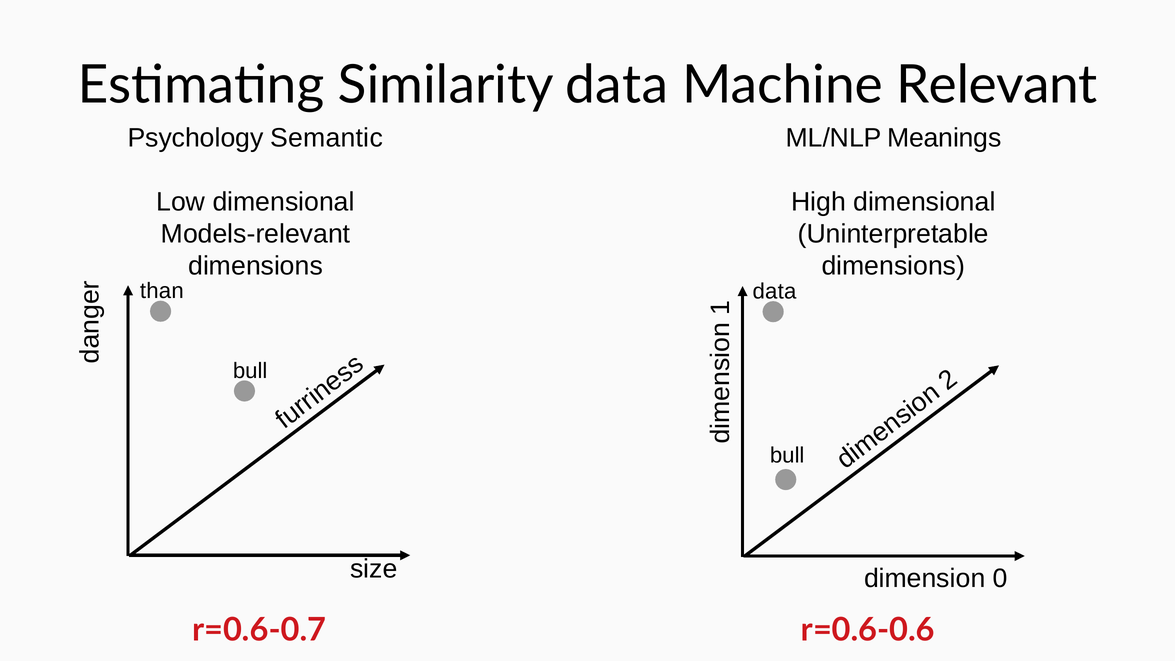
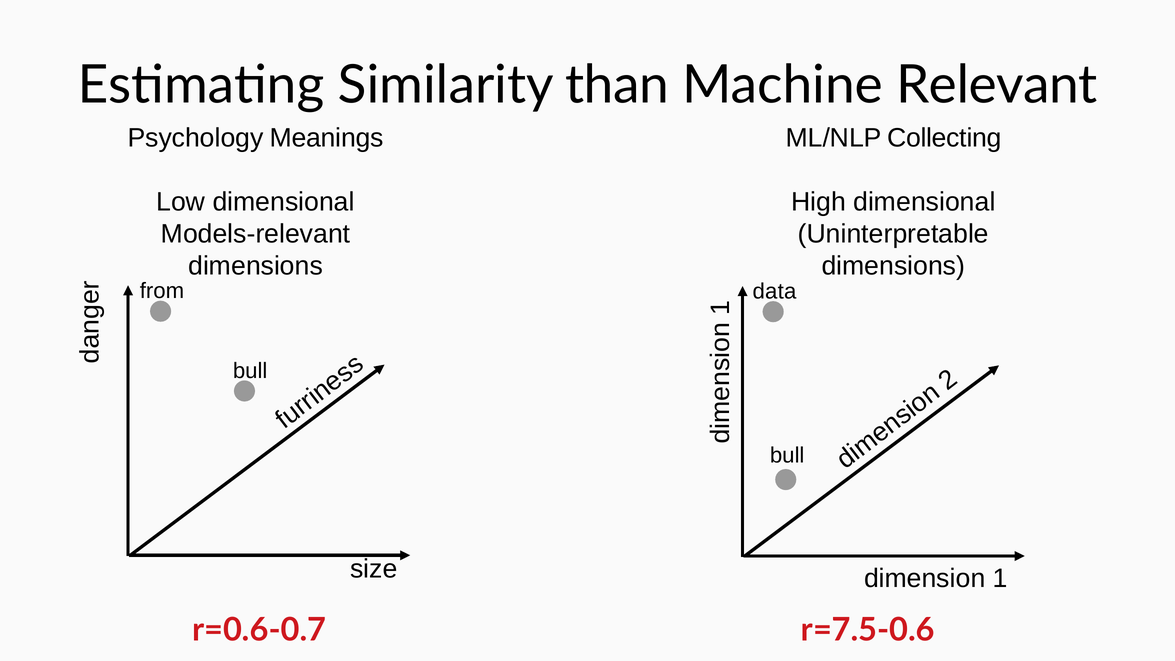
Similarity data: data -> than
Semantic: Semantic -> Meanings
Meanings: Meanings -> Collecting
than: than -> from
dimension 0: 0 -> 1
r=0.6-0.6: r=0.6-0.6 -> r=7.5-0.6
